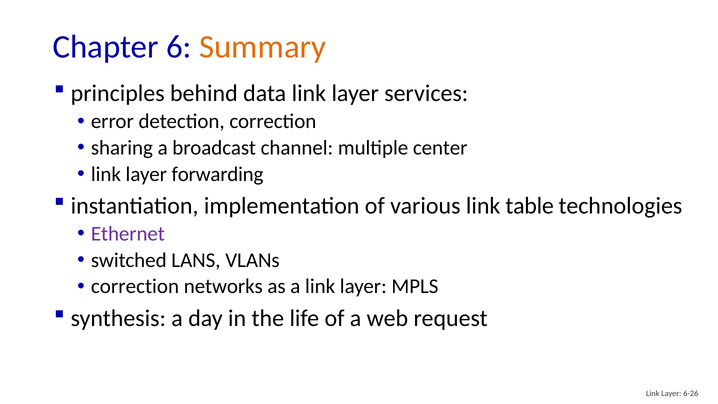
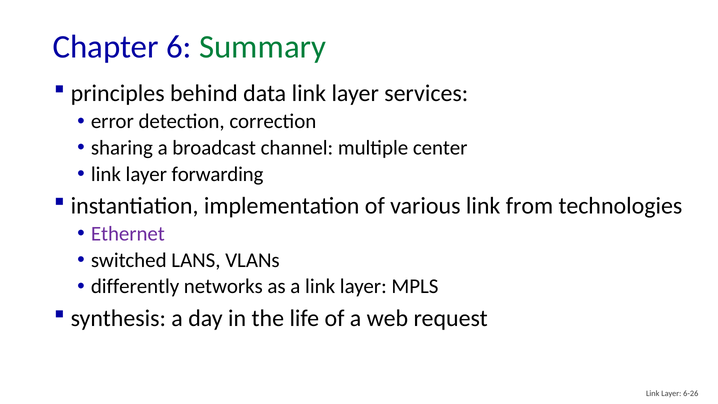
Summary colour: orange -> green
table: table -> from
correction at (135, 286): correction -> differently
